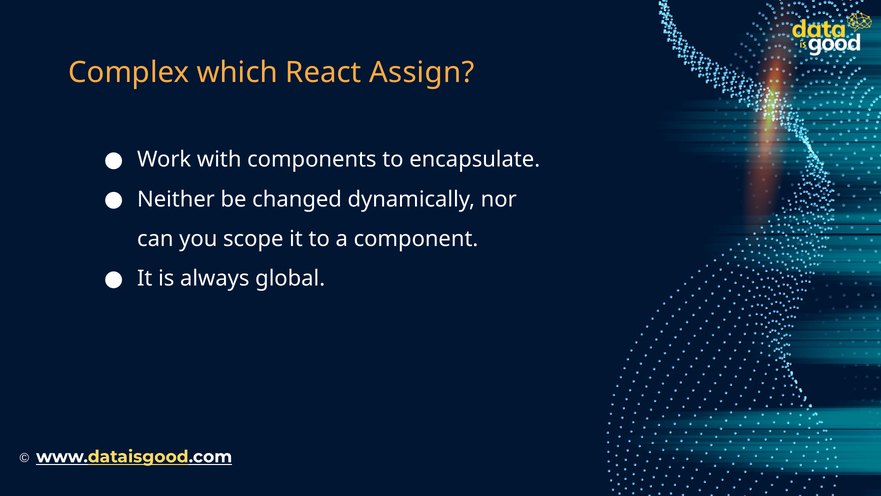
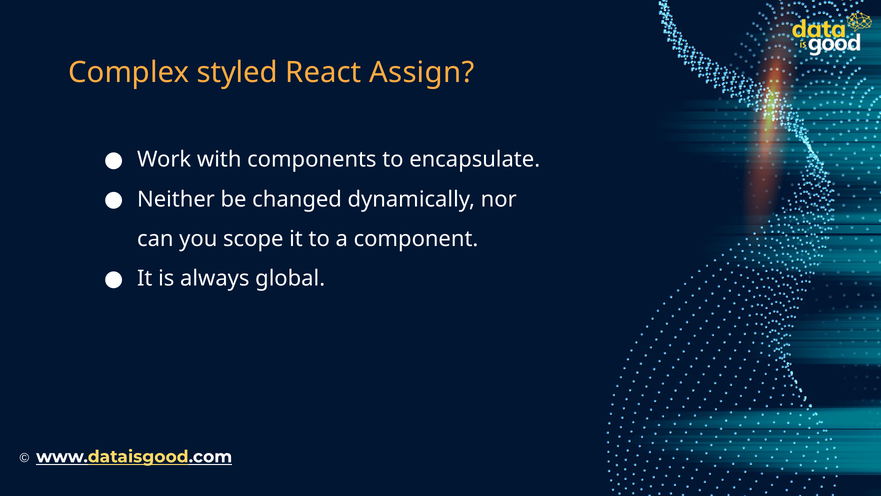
which: which -> styled
